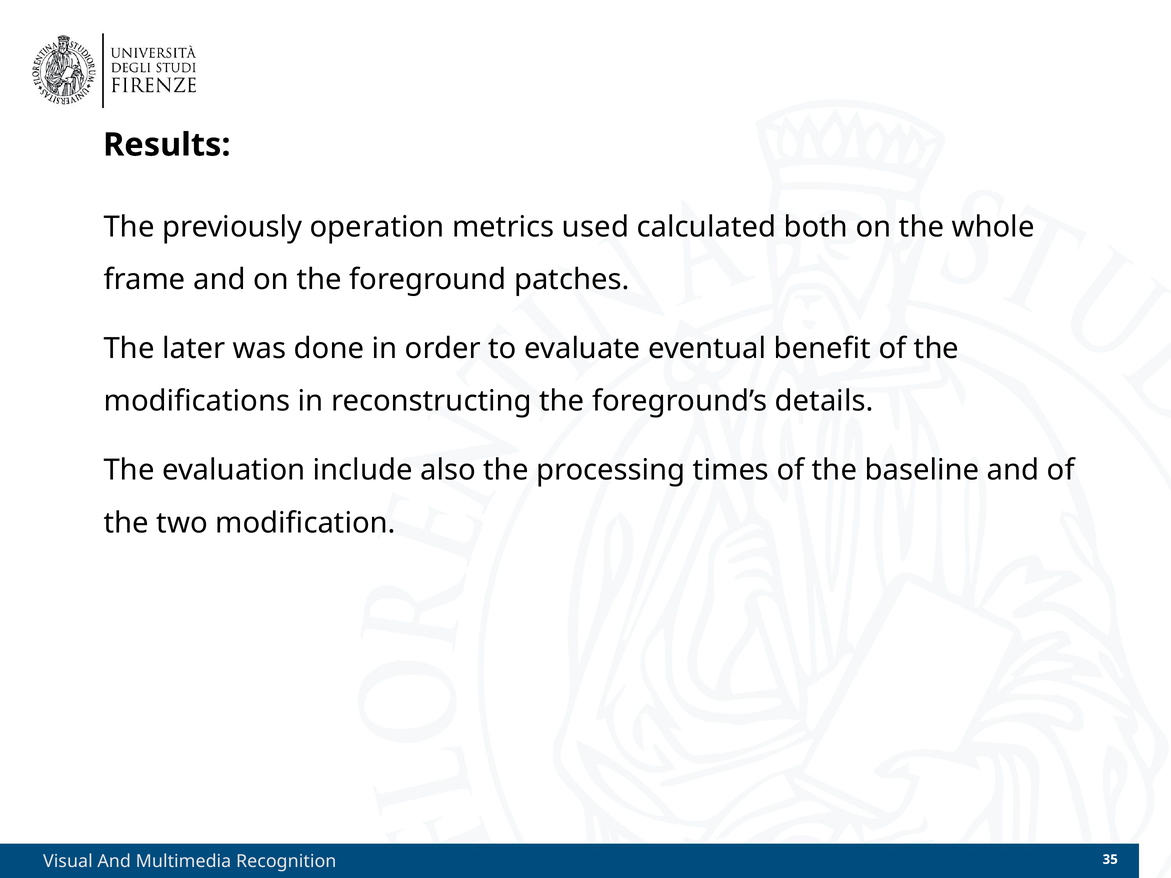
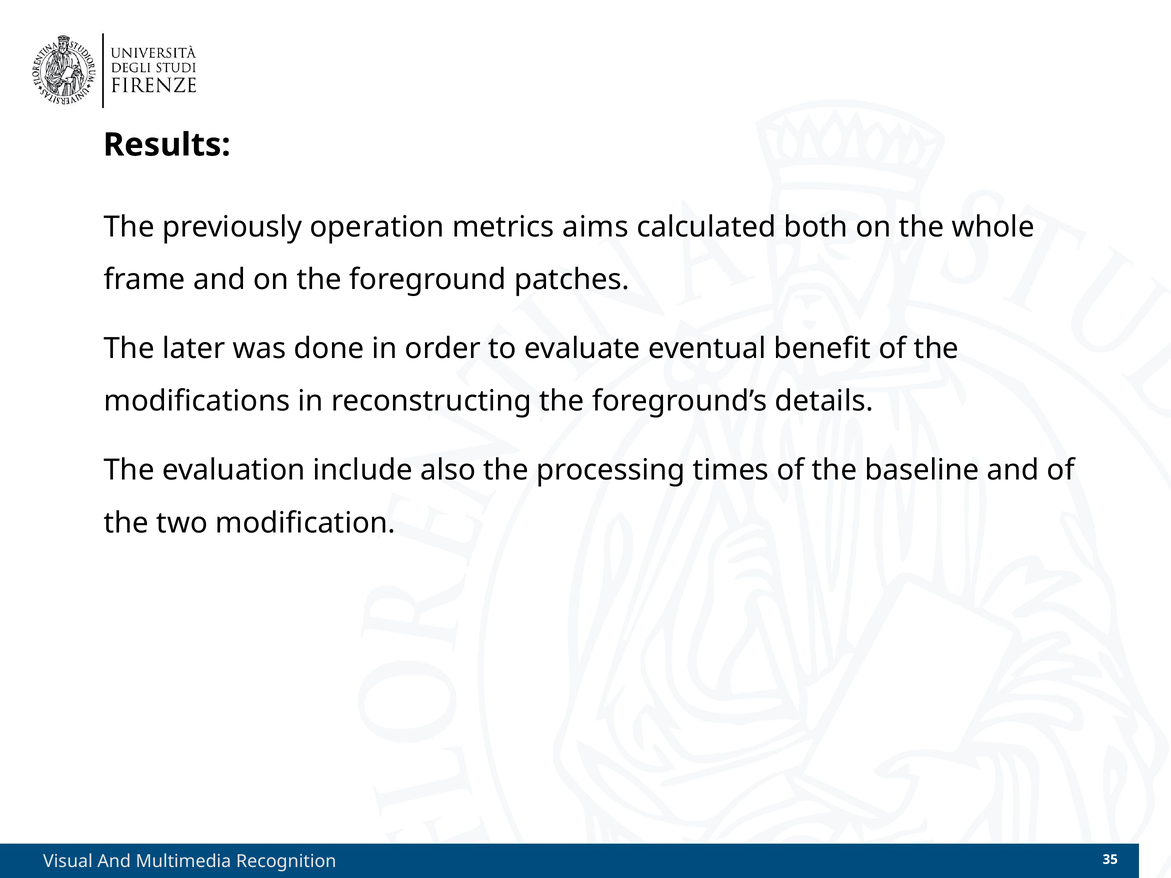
used: used -> aims
